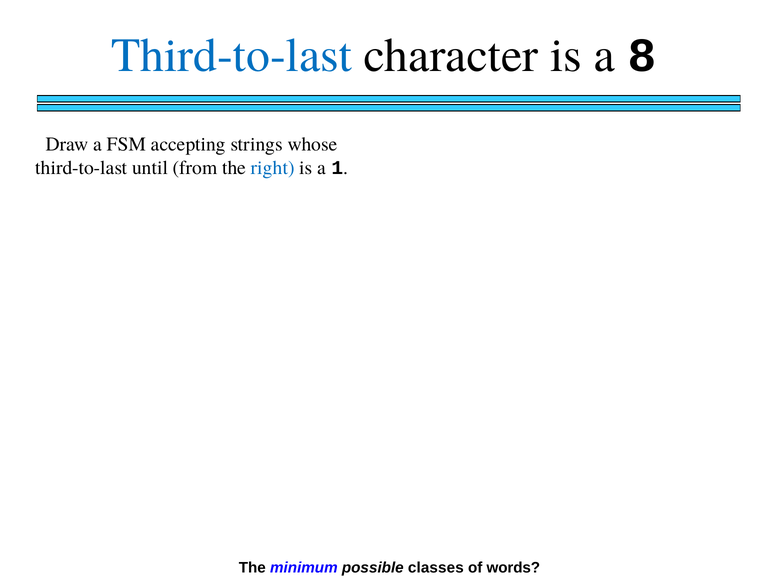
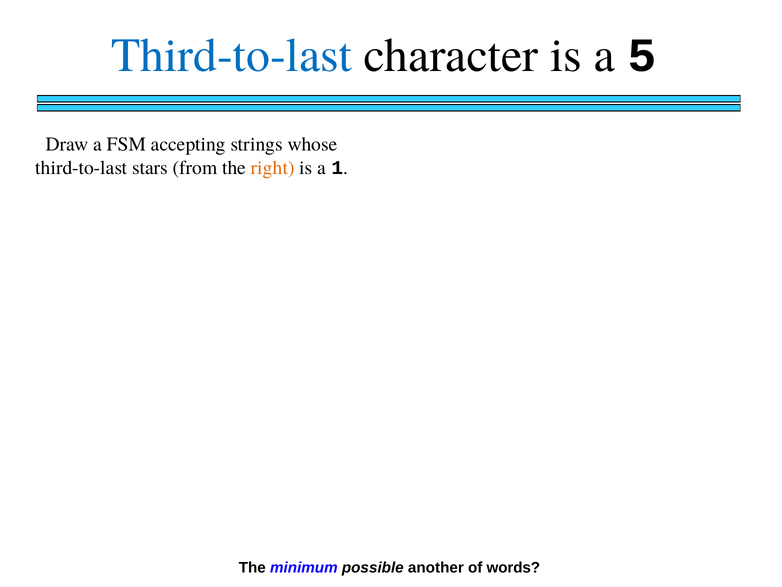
8: 8 -> 5
until: until -> stars
right colour: blue -> orange
classes: classes -> another
